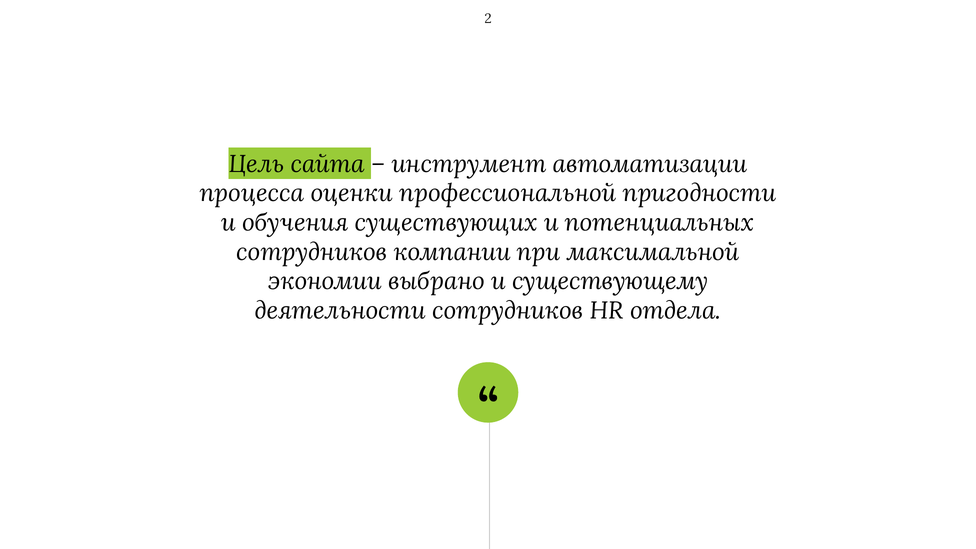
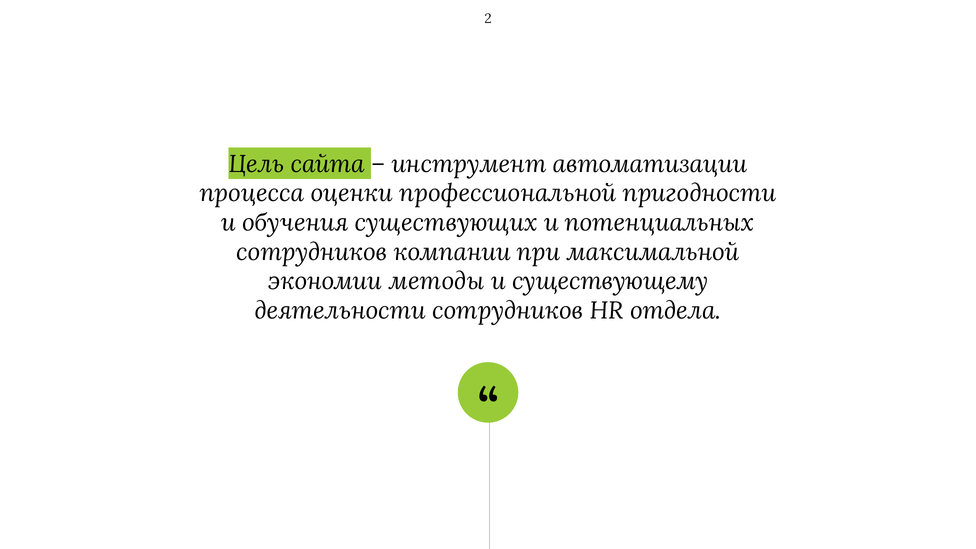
выбрано: выбрано -> методы
